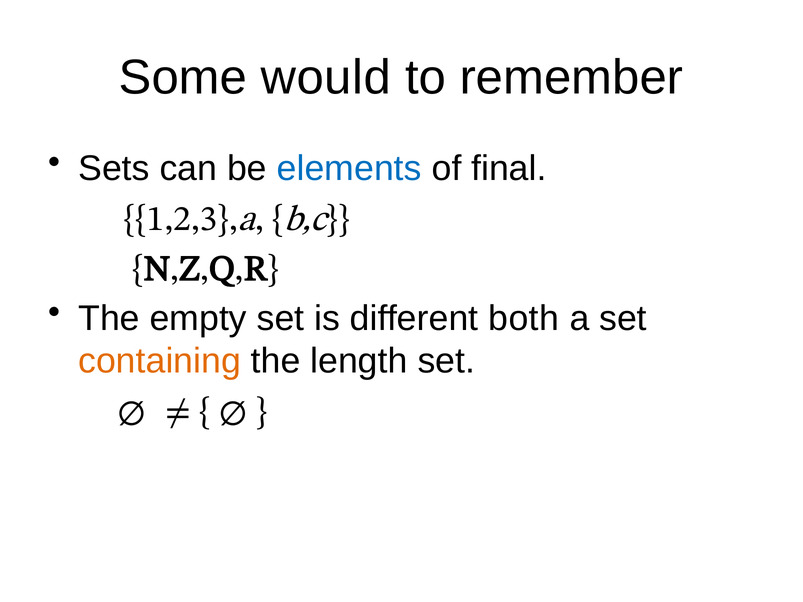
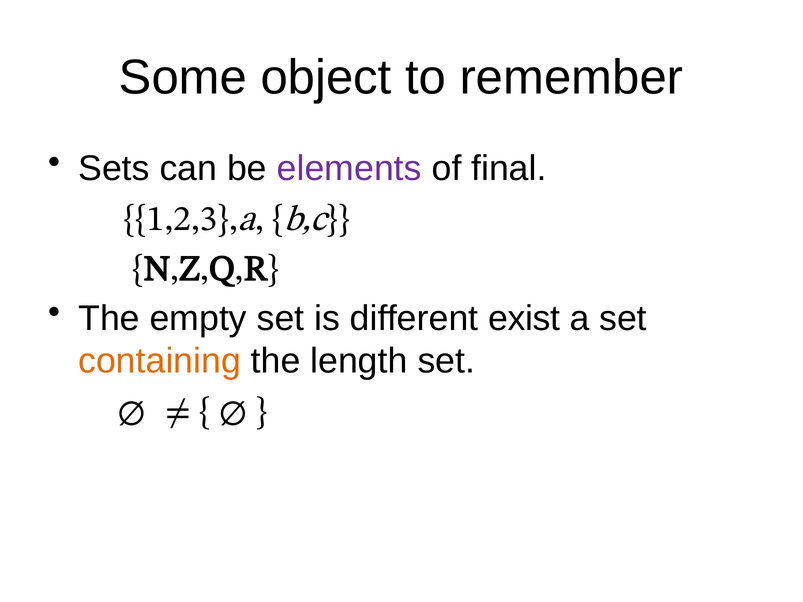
would: would -> object
elements colour: blue -> purple
both: both -> exist
